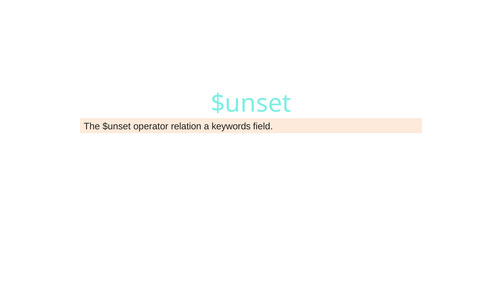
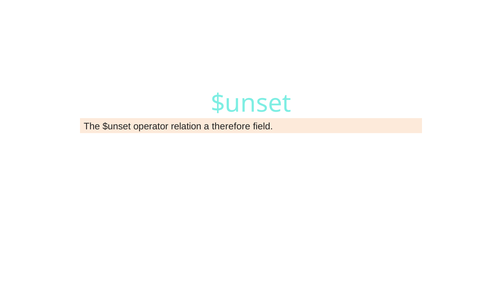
keywords: keywords -> therefore
